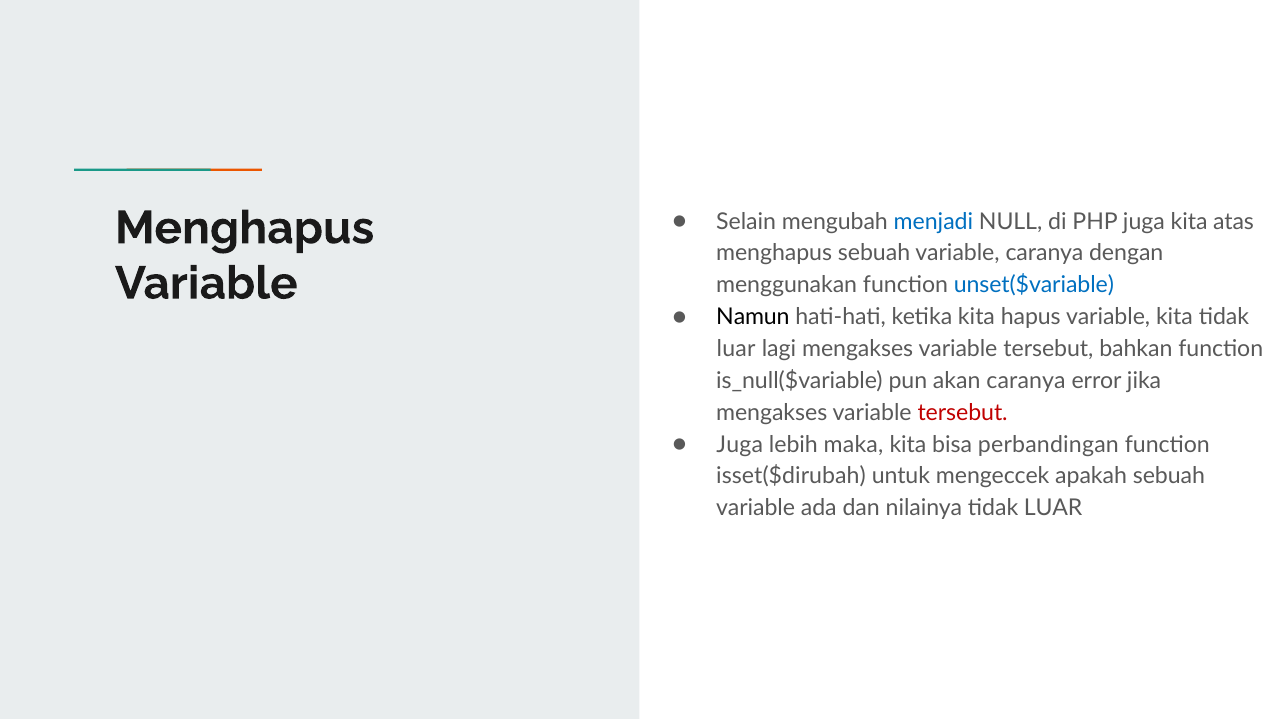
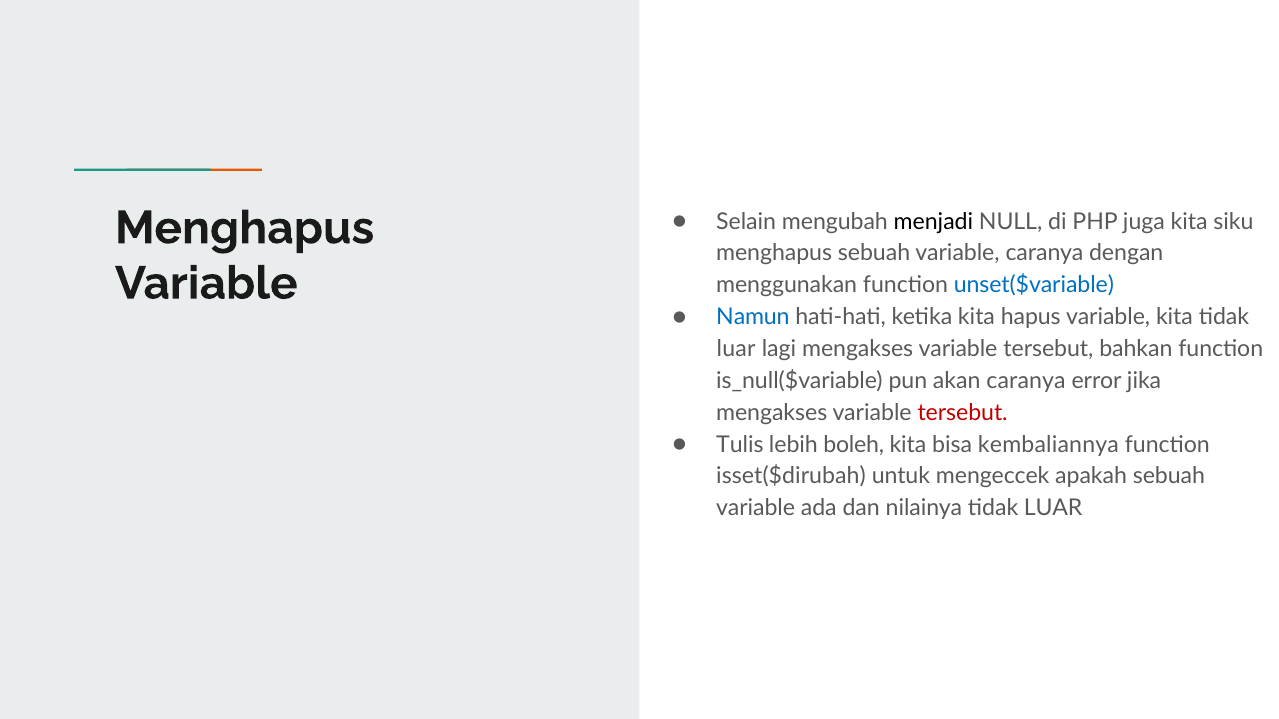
menjadi colour: blue -> black
atas: atas -> siku
Namun colour: black -> blue
Juga at (740, 445): Juga -> Tulis
maka: maka -> boleh
perbandingan: perbandingan -> kembaliannya
